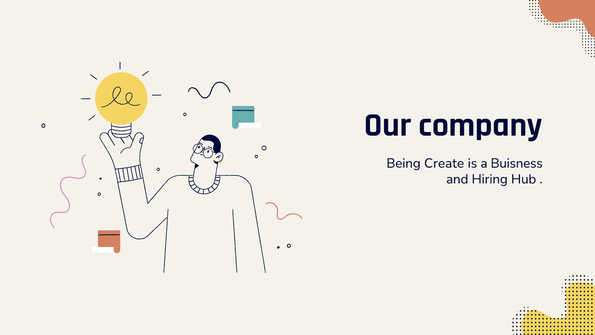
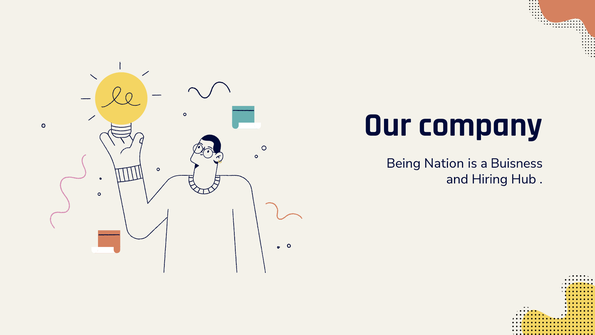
Create: Create -> Nation
